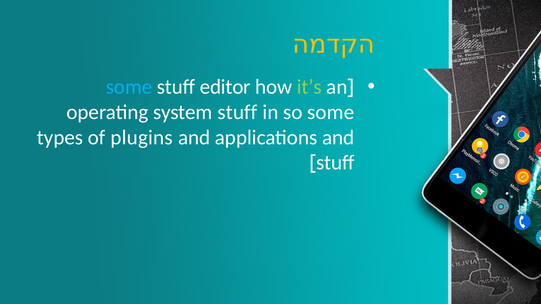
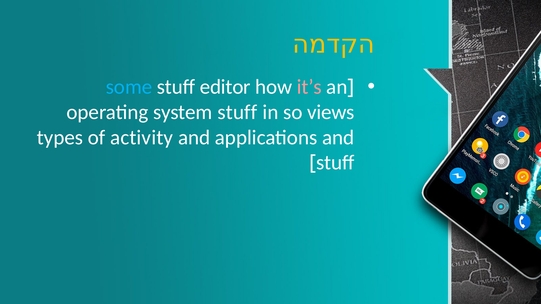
it’s colour: light green -> pink
so some: some -> views
plugins: plugins -> activity
